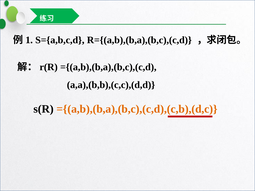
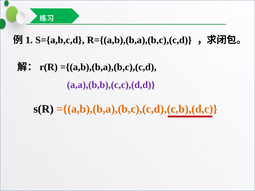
a,a),(b,b),(c,c),(d,d colour: black -> purple
